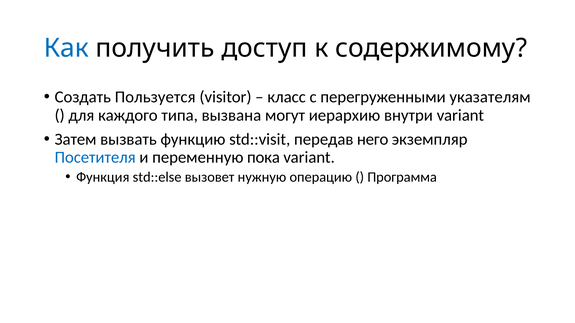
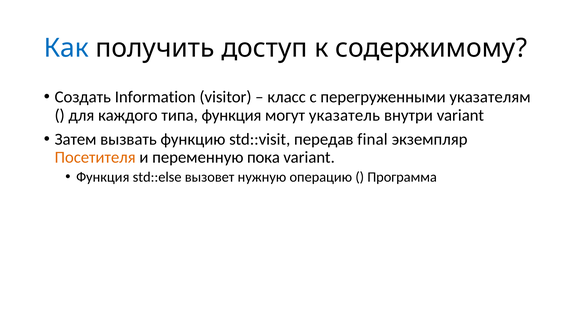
Пользуется: Пользуется -> Information
типа вызвана: вызвана -> функция
иерархию: иерархию -> указатель
него: него -> final
Посетителя colour: blue -> orange
